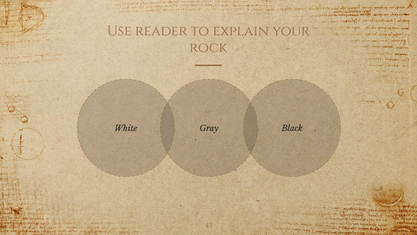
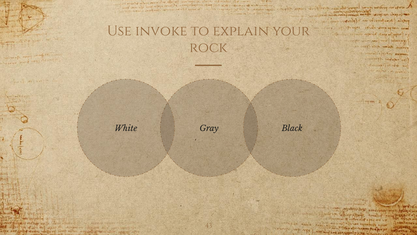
reader: reader -> invoke
